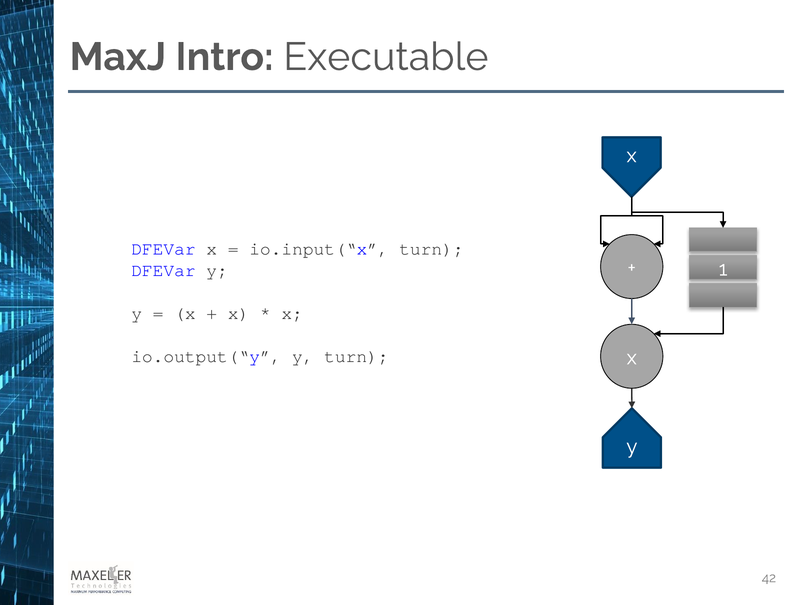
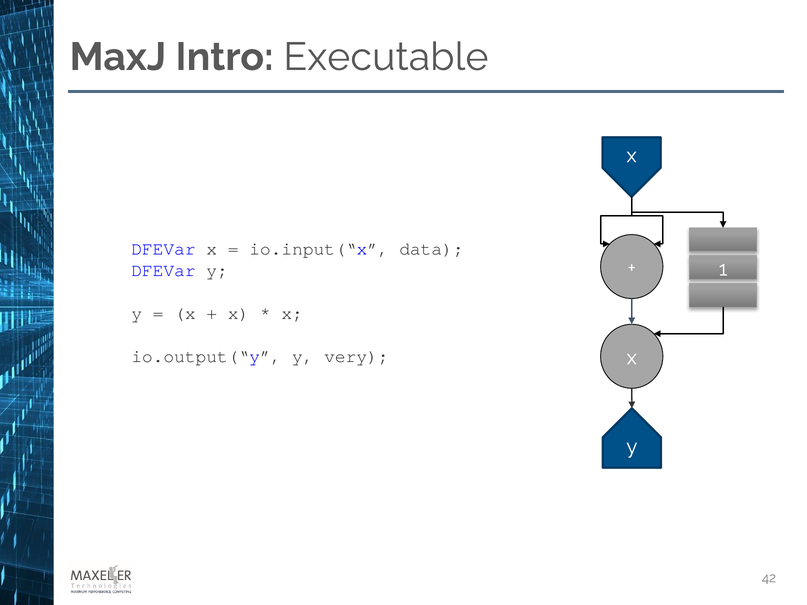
io.input(“x turn: turn -> data
y turn: turn -> very
